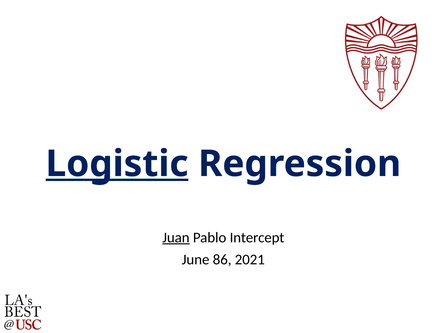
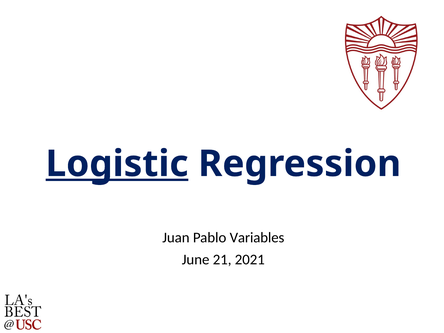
Juan underline: present -> none
Intercept: Intercept -> Variables
86: 86 -> 21
